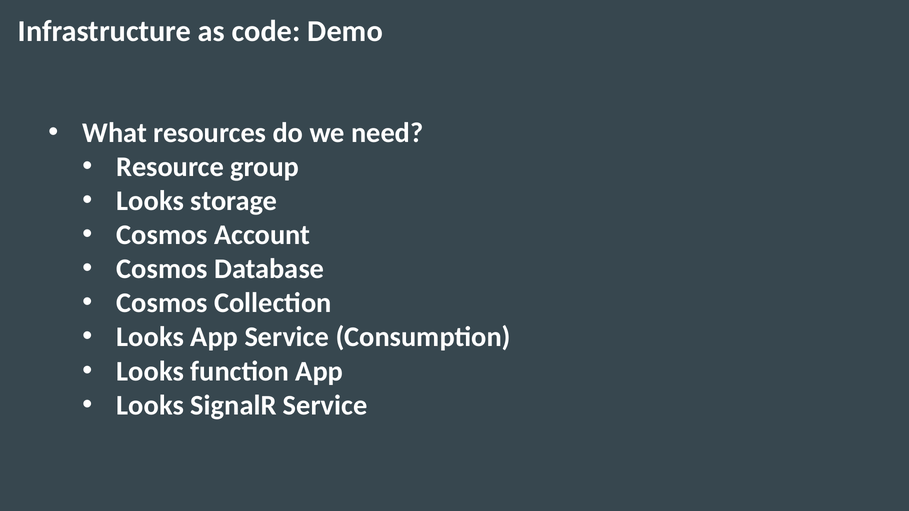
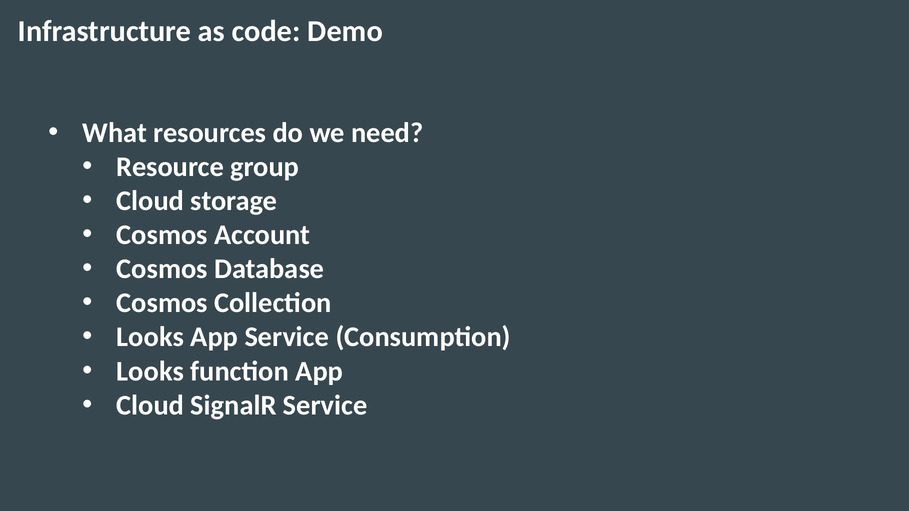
Looks at (150, 201): Looks -> Cloud
Looks at (150, 405): Looks -> Cloud
